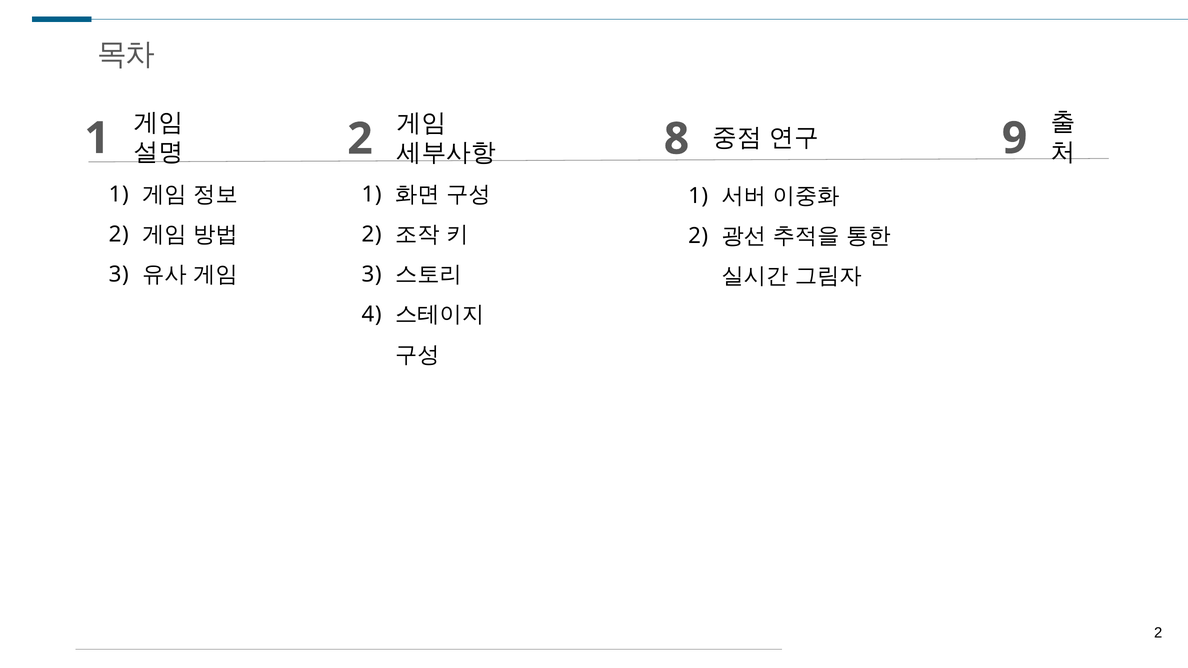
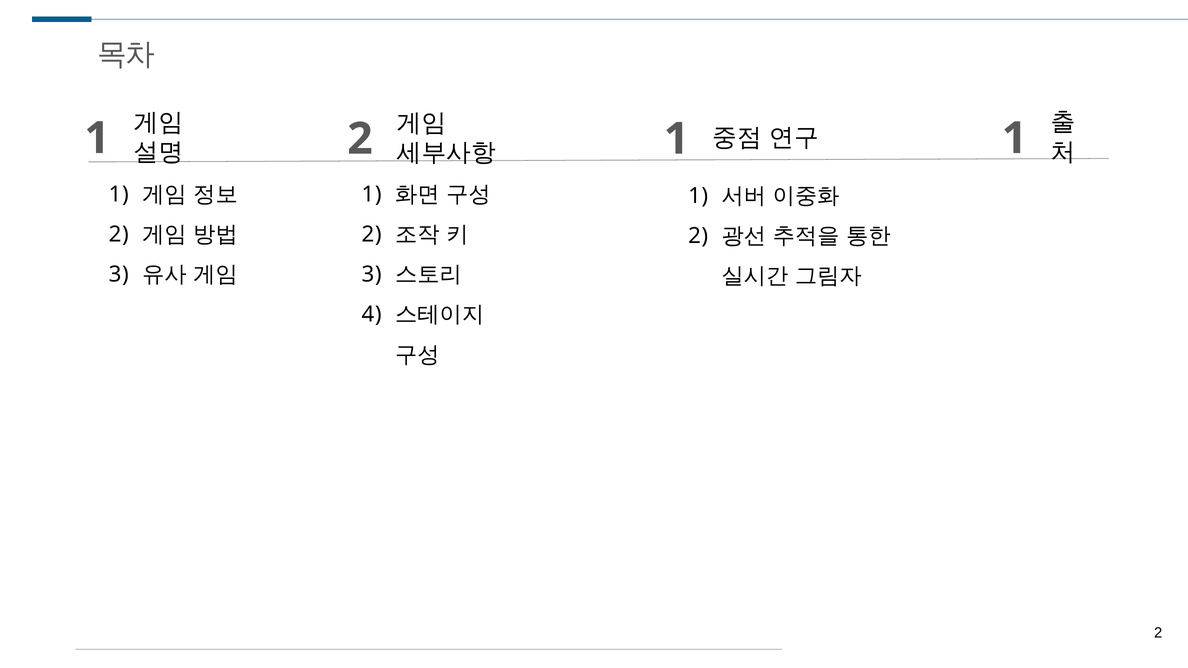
8 at (676, 139): 8 -> 1
9 at (1015, 138): 9 -> 1
